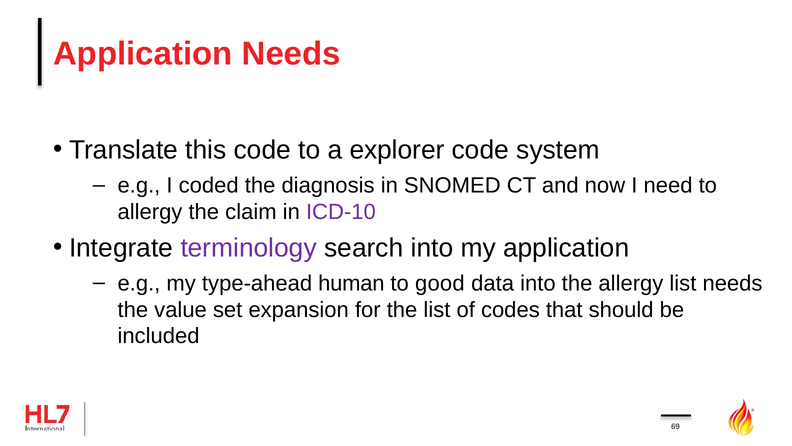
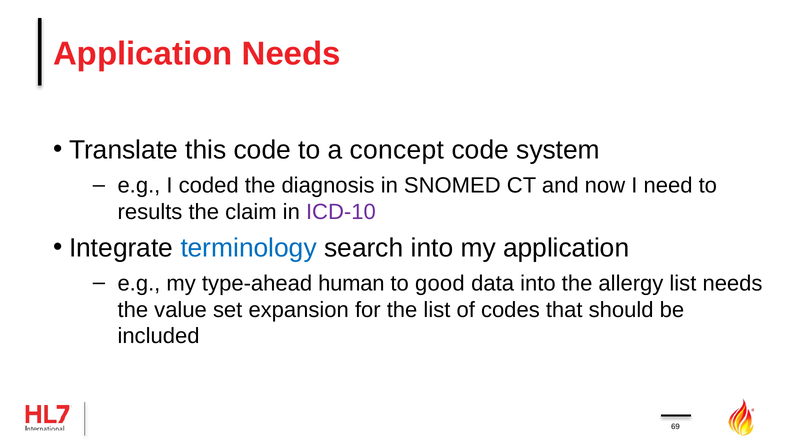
explorer: explorer -> concept
allergy at (150, 212): allergy -> results
terminology colour: purple -> blue
